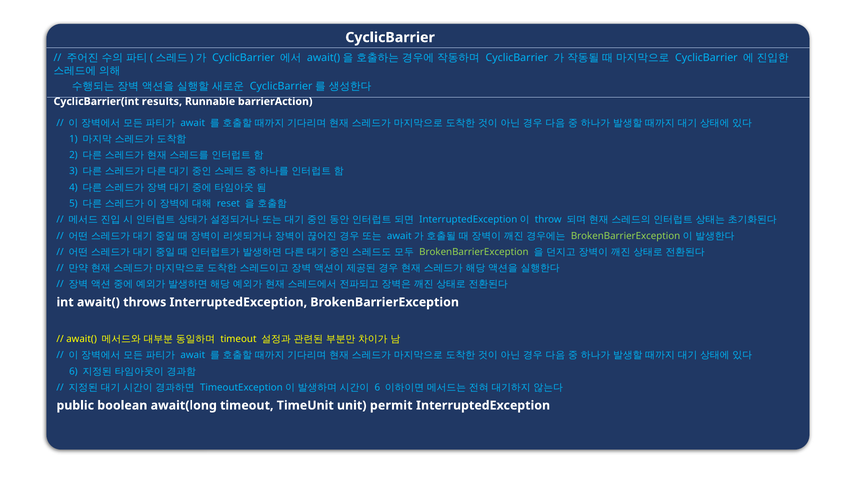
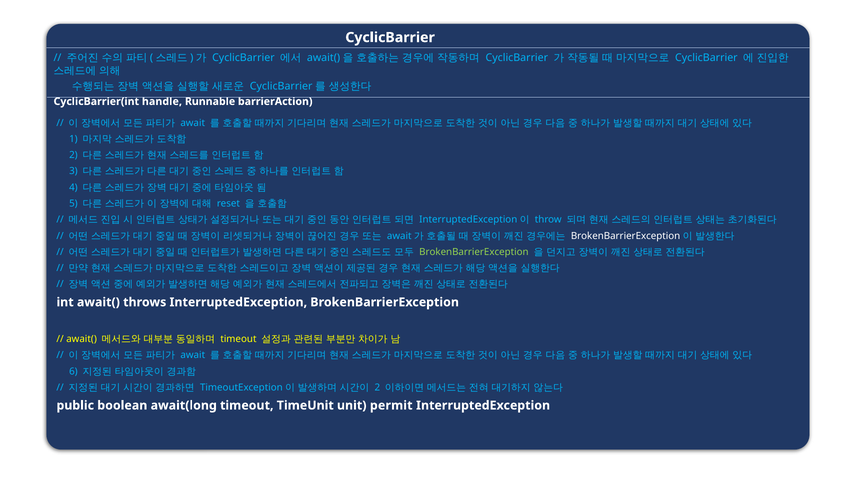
results: results -> handle
BrokenBarrierException at (626, 236) colour: light green -> white
6 at (377, 387): 6 -> 2
